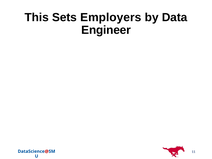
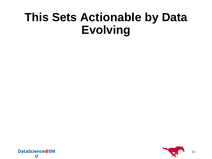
Employers: Employers -> Actionable
Engineer: Engineer -> Evolving
